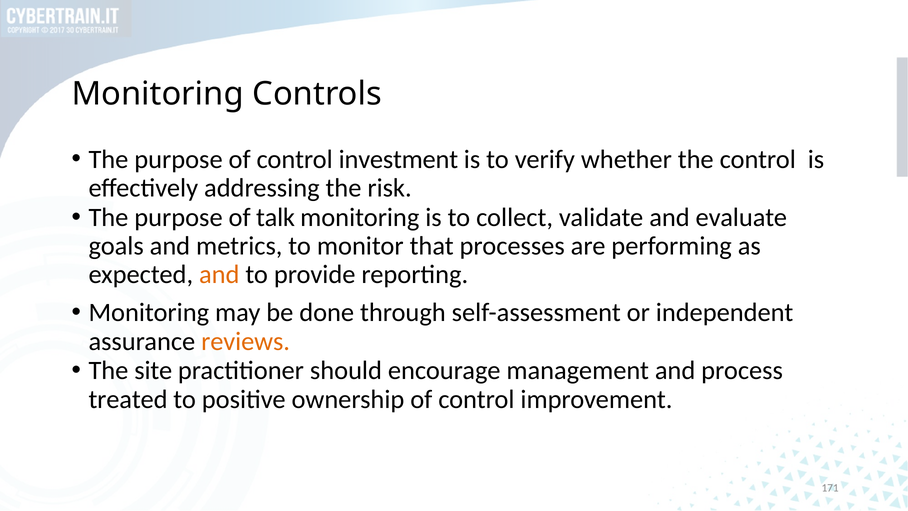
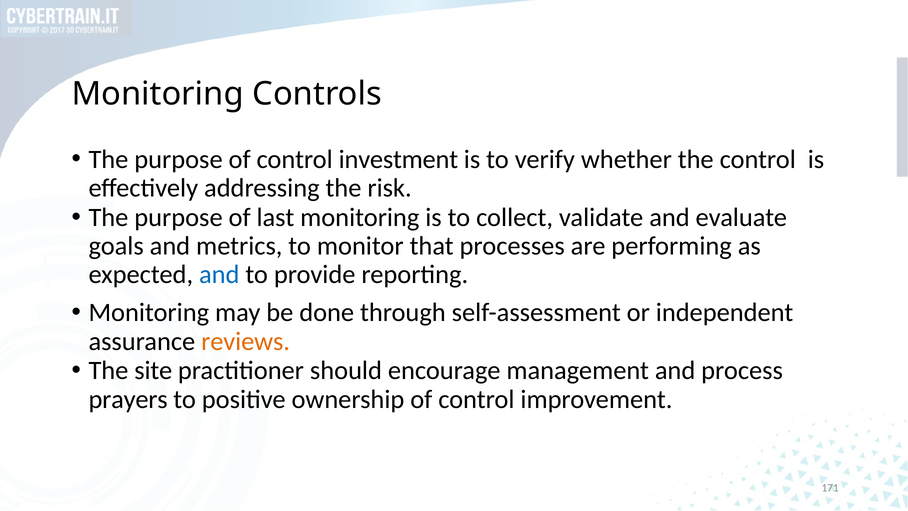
talk: talk -> last
and at (219, 274) colour: orange -> blue
treated: treated -> prayers
